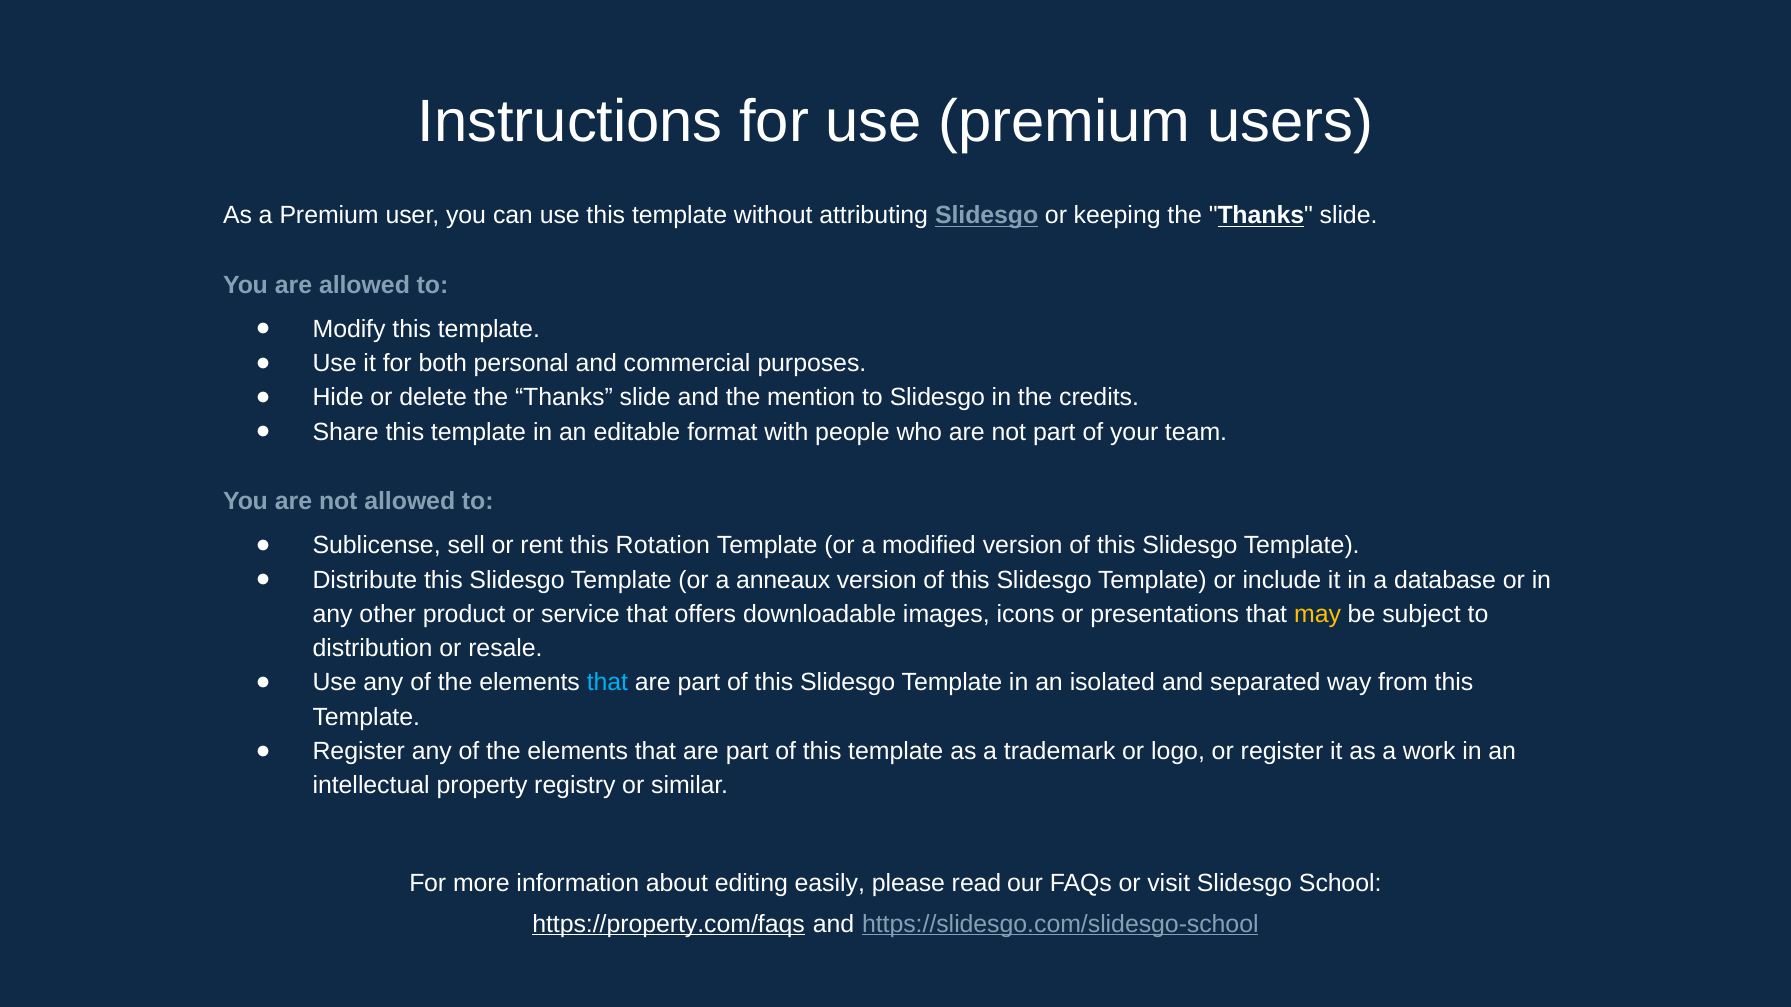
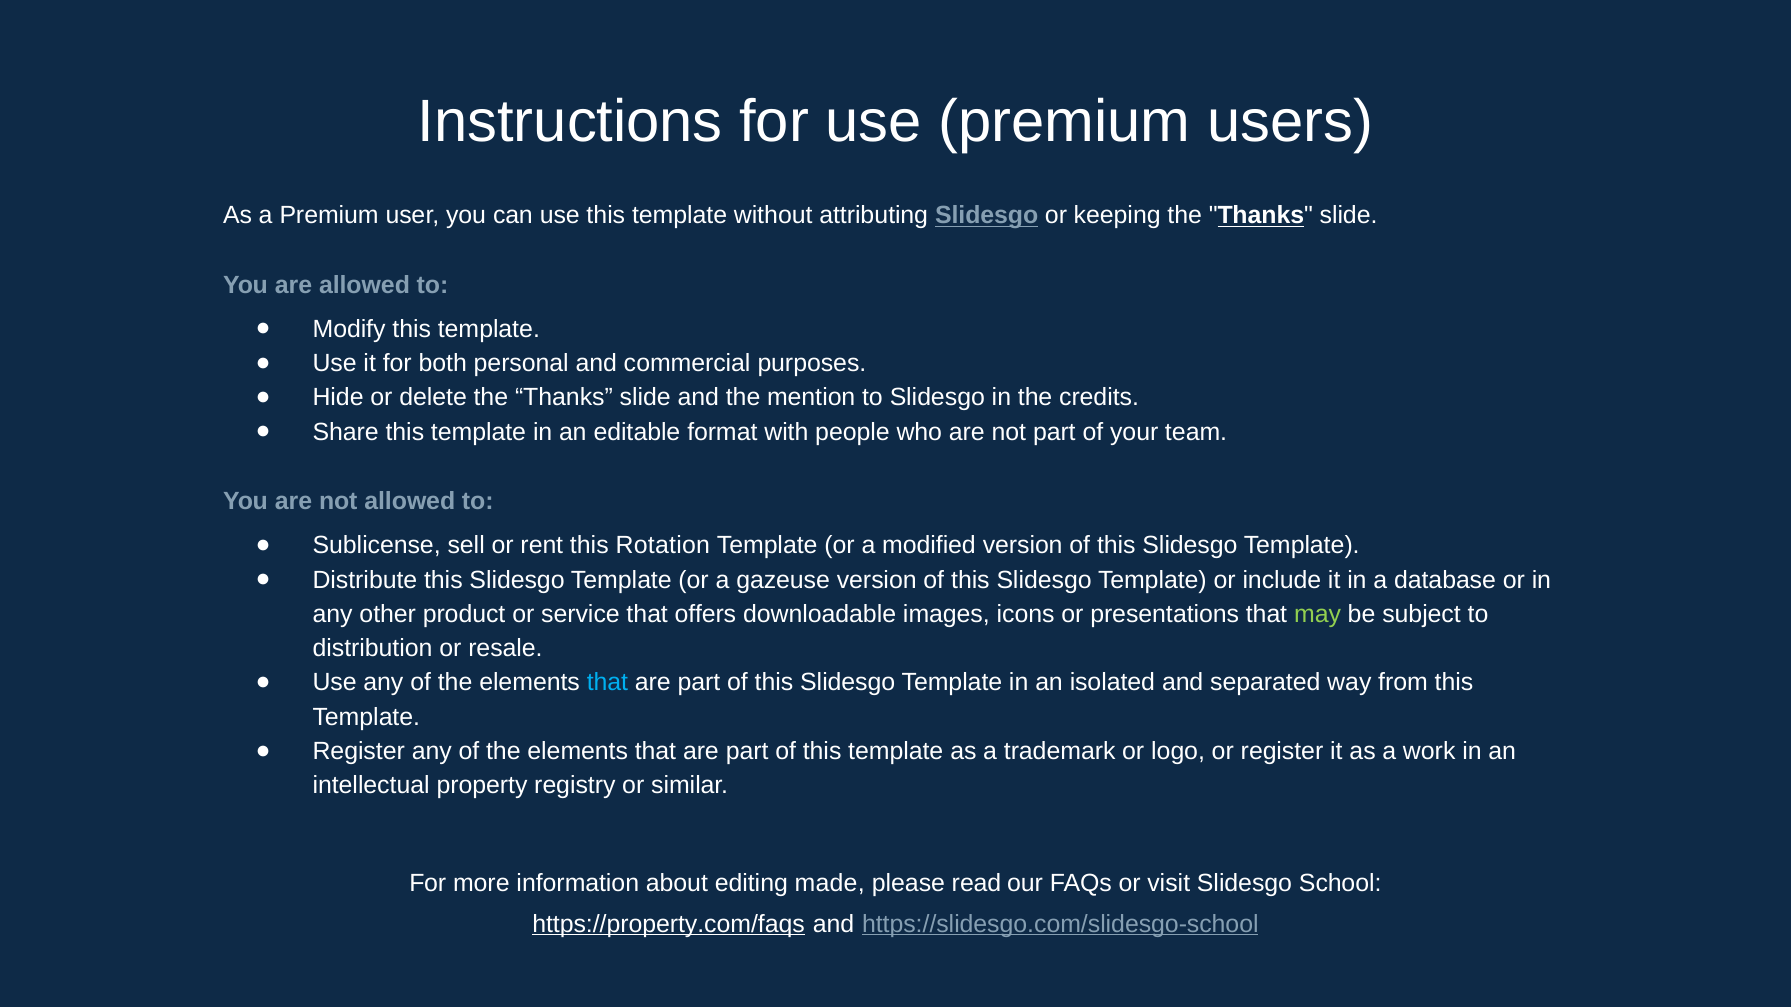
anneaux: anneaux -> gazeuse
may colour: yellow -> light green
easily: easily -> made
